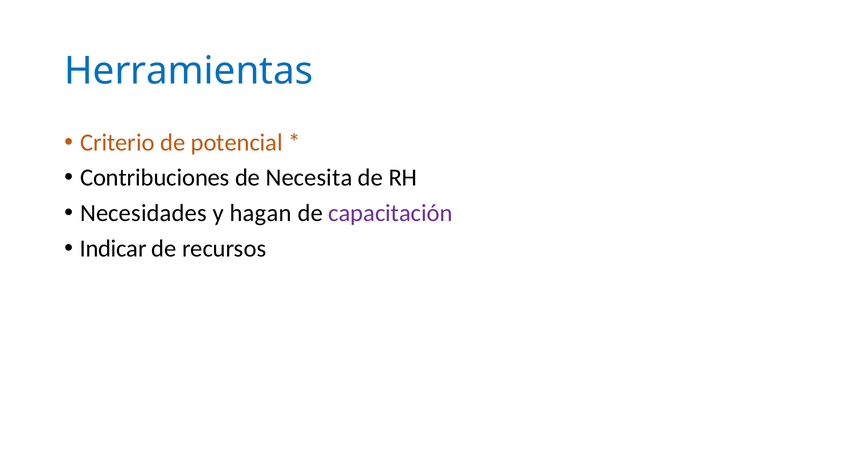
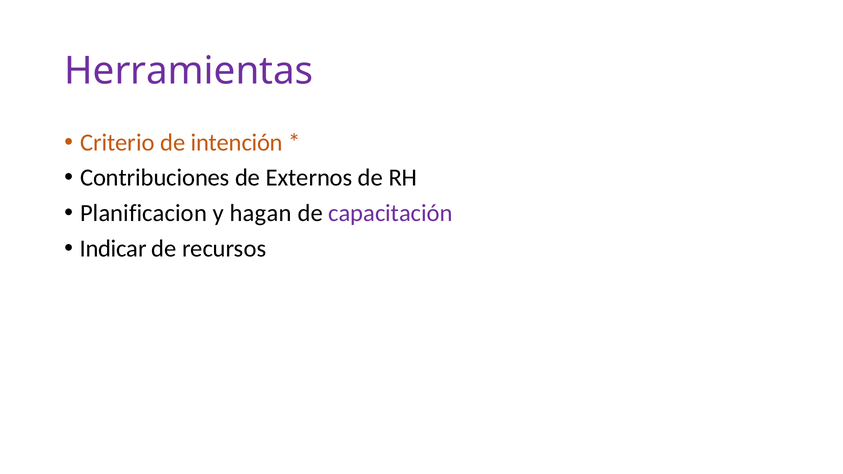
Herramientas colour: blue -> purple
potencial: potencial -> intención
Necesita: Necesita -> Externos
Necesidades: Necesidades -> Planificacion
